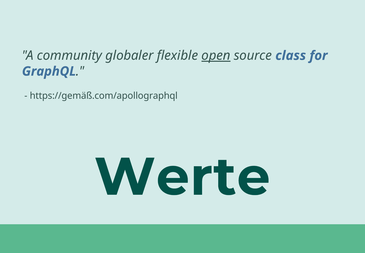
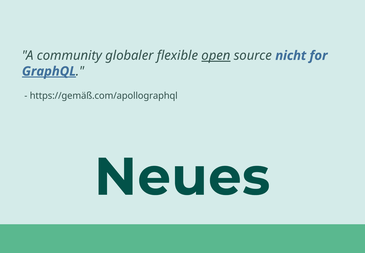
class: class -> nicht
GraphQL underline: none -> present
Werte: Werte -> Neues
